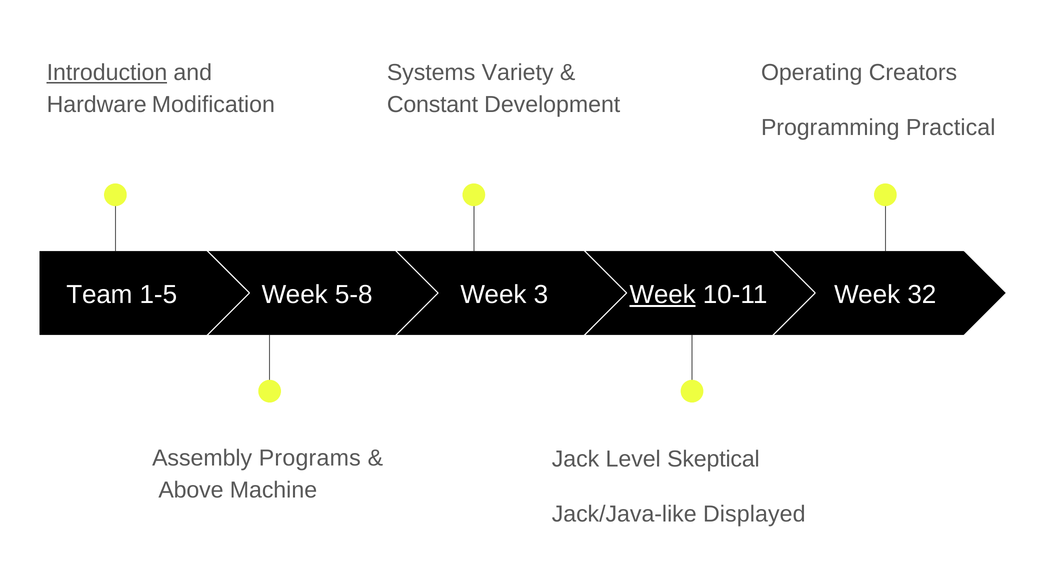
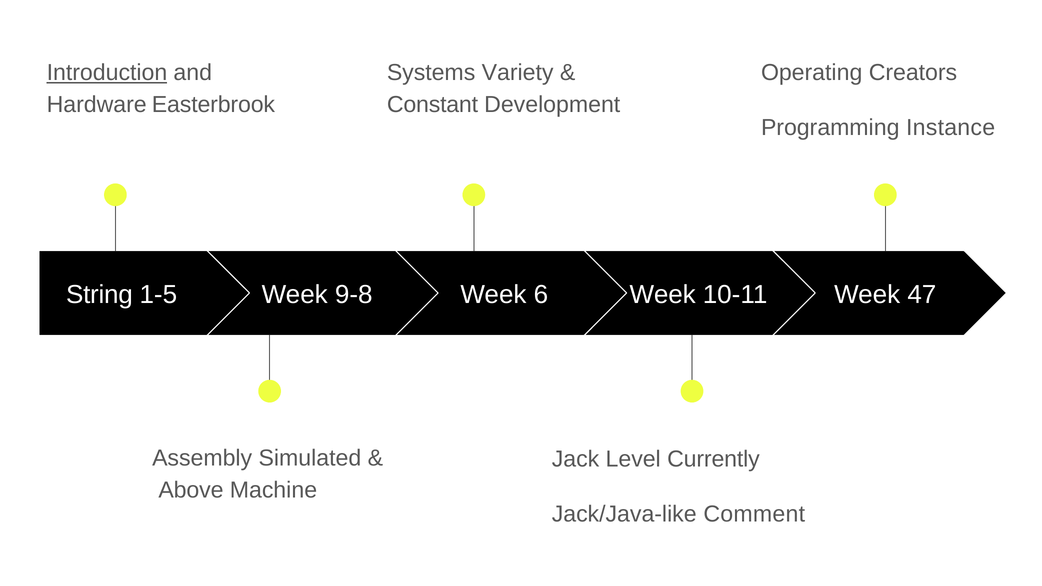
Modification: Modification -> Easterbrook
Practical: Practical -> Instance
Team: Team -> String
5-8: 5-8 -> 9-8
3: 3 -> 6
Week at (663, 295) underline: present -> none
32: 32 -> 47
Programs: Programs -> Simulated
Skeptical: Skeptical -> Currently
Displayed: Displayed -> Comment
